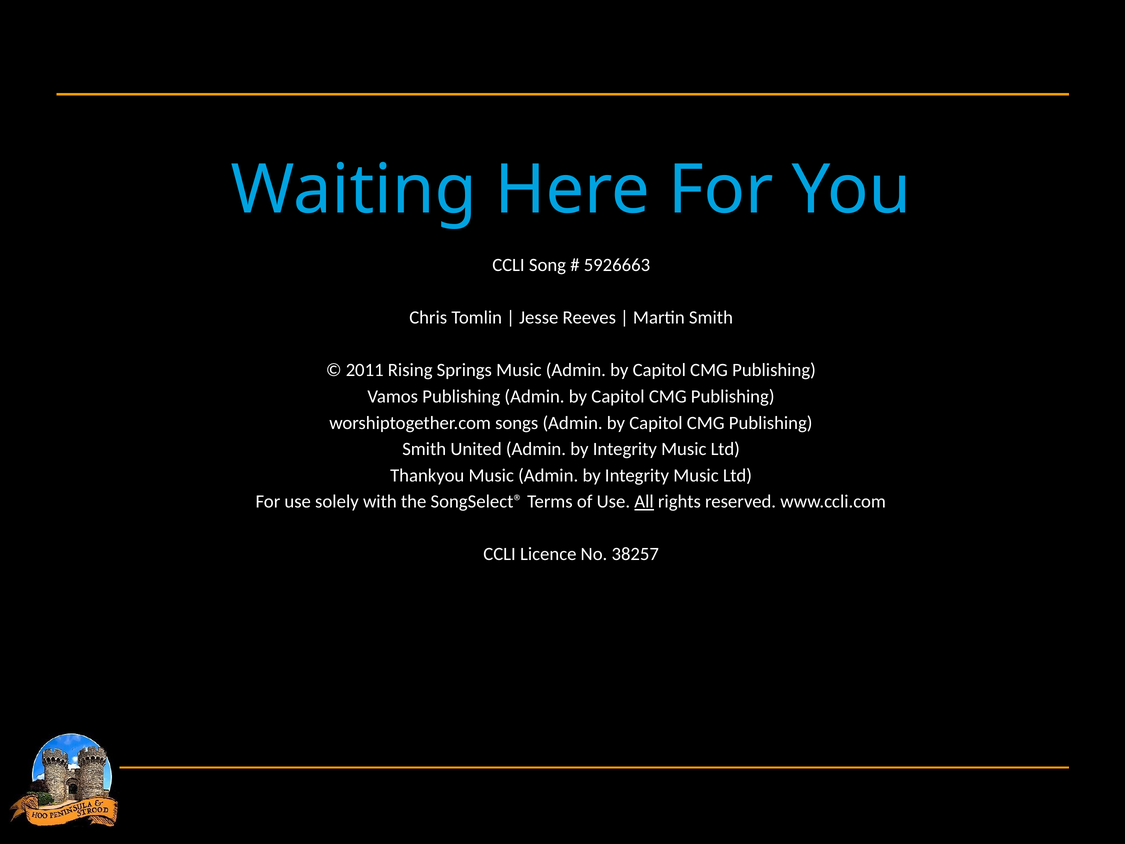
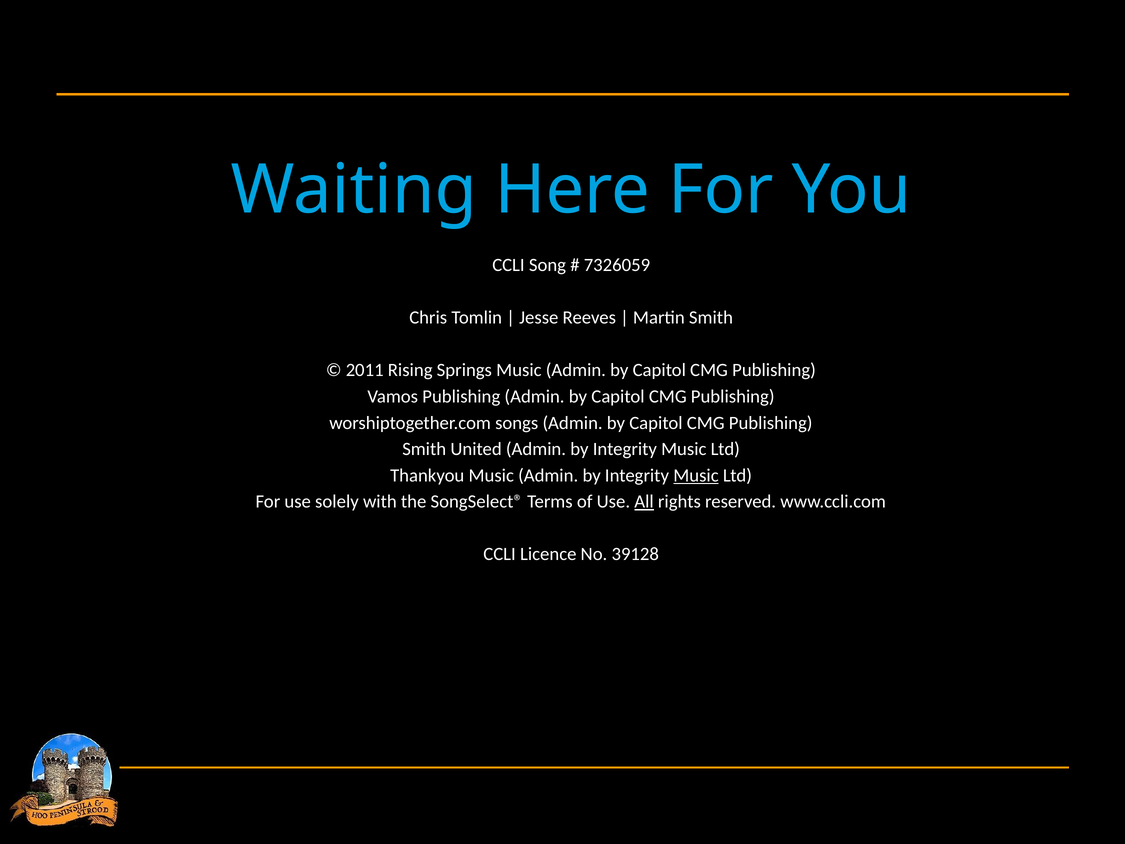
5926663: 5926663 -> 7326059
Music at (696, 475) underline: none -> present
38257: 38257 -> 39128
